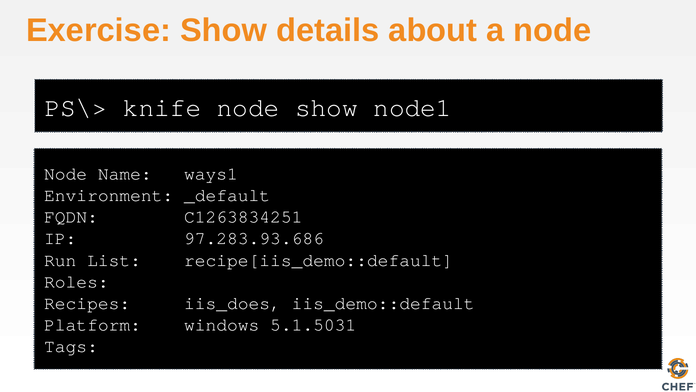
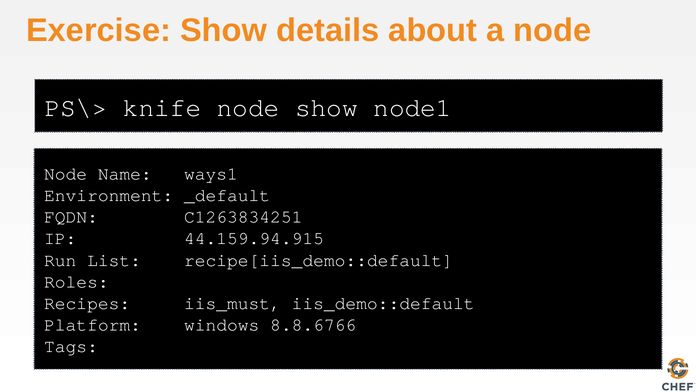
97.283.93.686: 97.283.93.686 -> 44.159.94.915
iis_does: iis_does -> iis_must
5.1.5031: 5.1.5031 -> 8.8.6766
